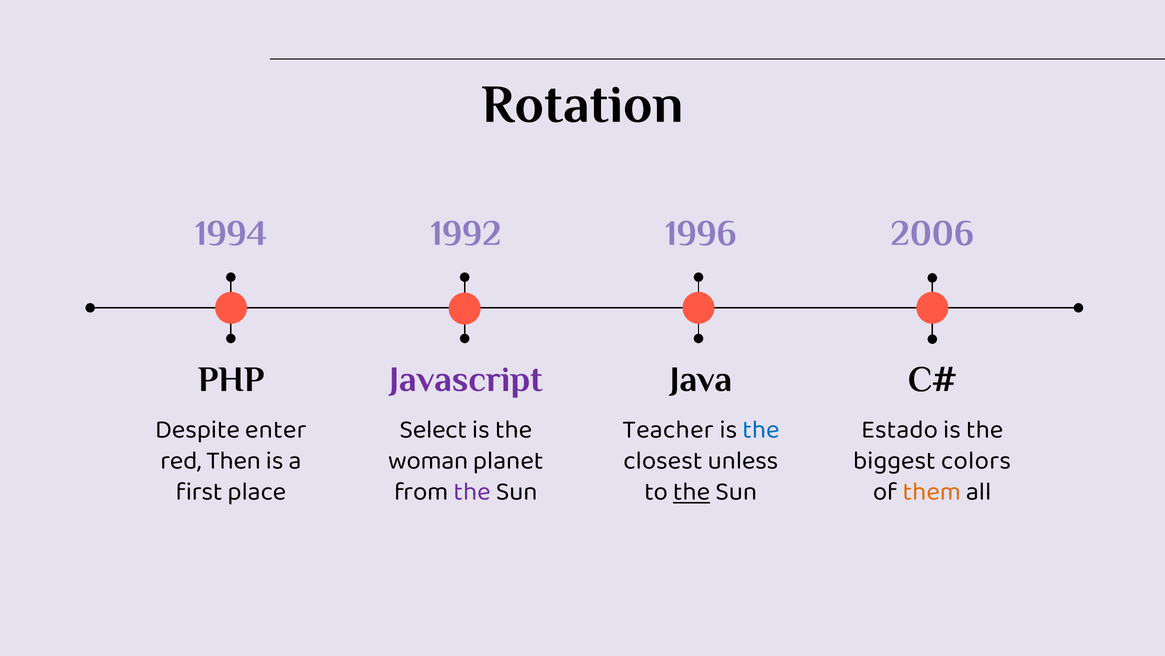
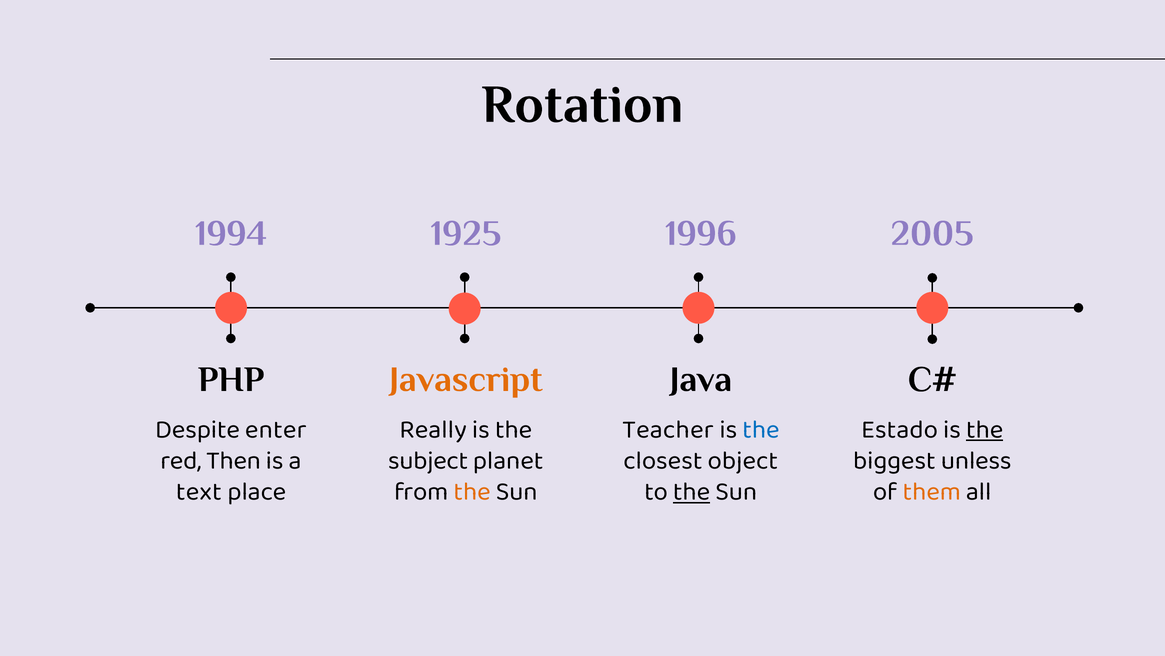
1992: 1992 -> 1925
2006: 2006 -> 2005
Javascript colour: purple -> orange
Select: Select -> Really
the at (985, 429) underline: none -> present
woman: woman -> subject
unless: unless -> object
colors: colors -> unless
first: first -> text
the at (472, 491) colour: purple -> orange
